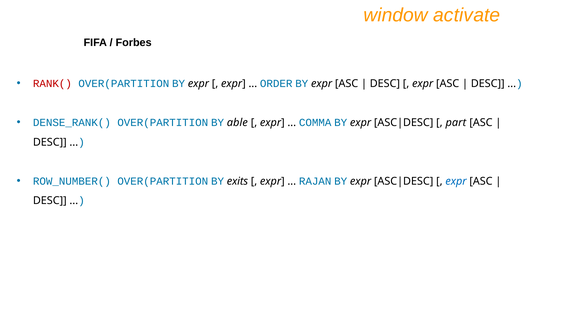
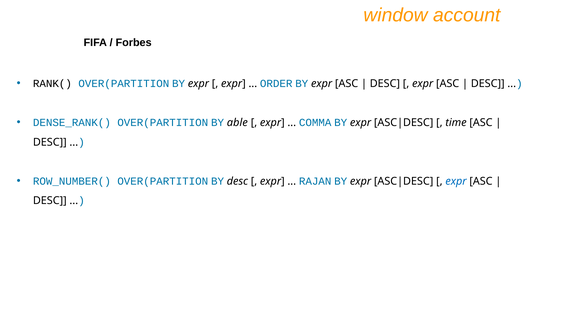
activate: activate -> account
RANK( colour: red -> black
part: part -> time
BY exits: exits -> desc
